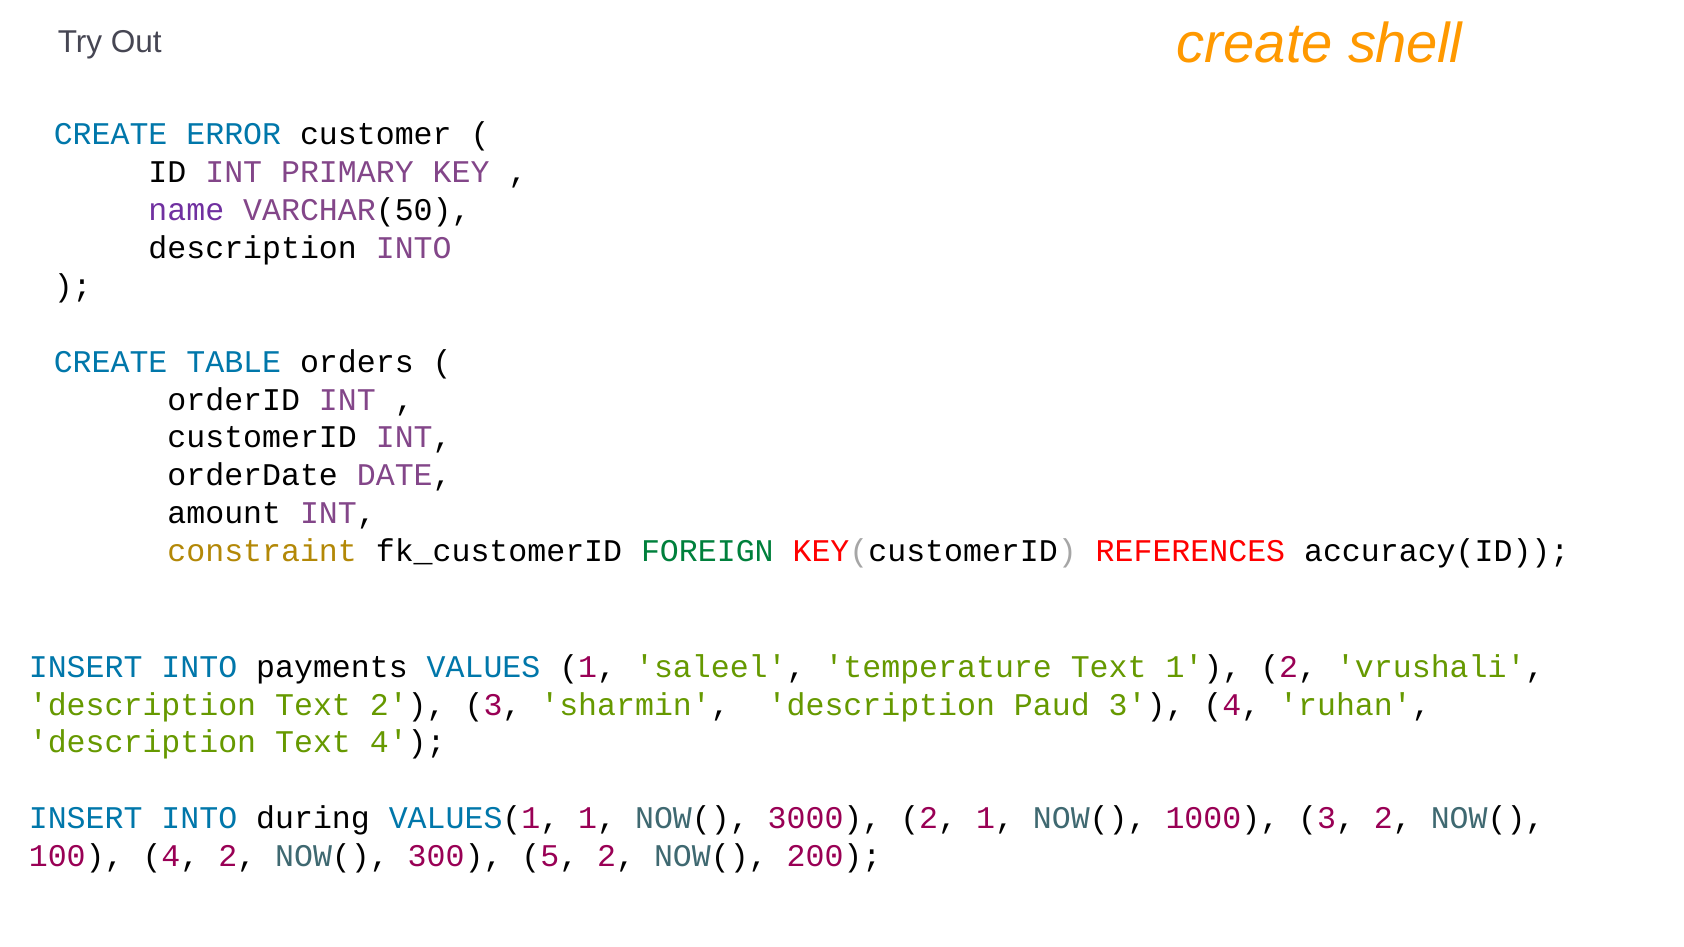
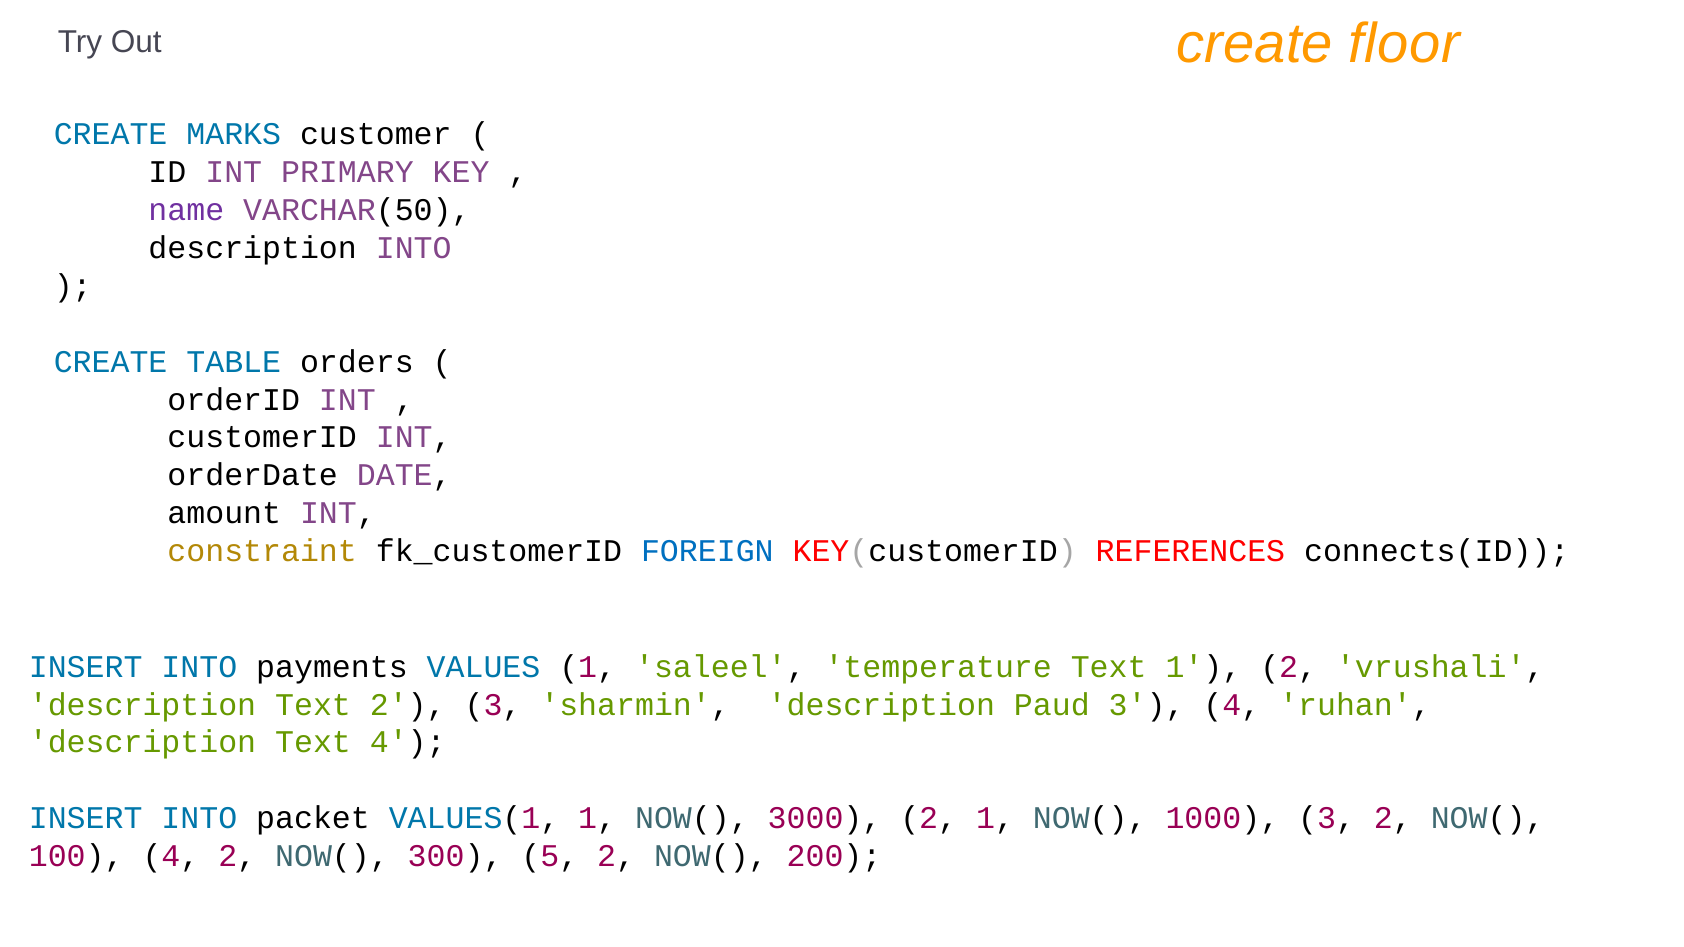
shell: shell -> floor
ERROR: ERROR -> MARKS
FOREIGN colour: green -> blue
accuracy(ID: accuracy(ID -> connects(ID
during: during -> packet
